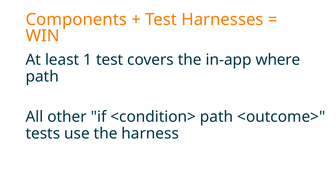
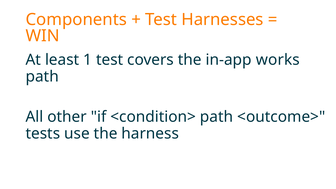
where: where -> works
